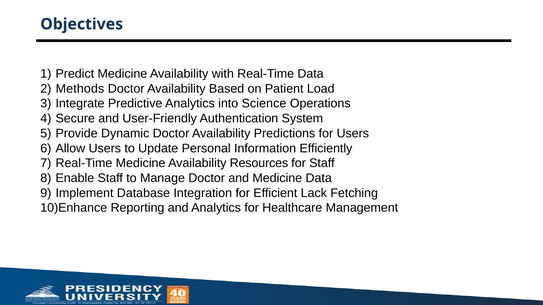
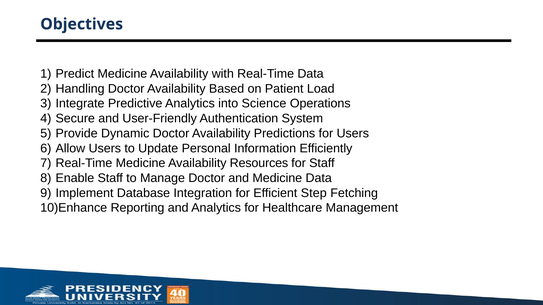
Methods: Methods -> Handling
Lack: Lack -> Step
